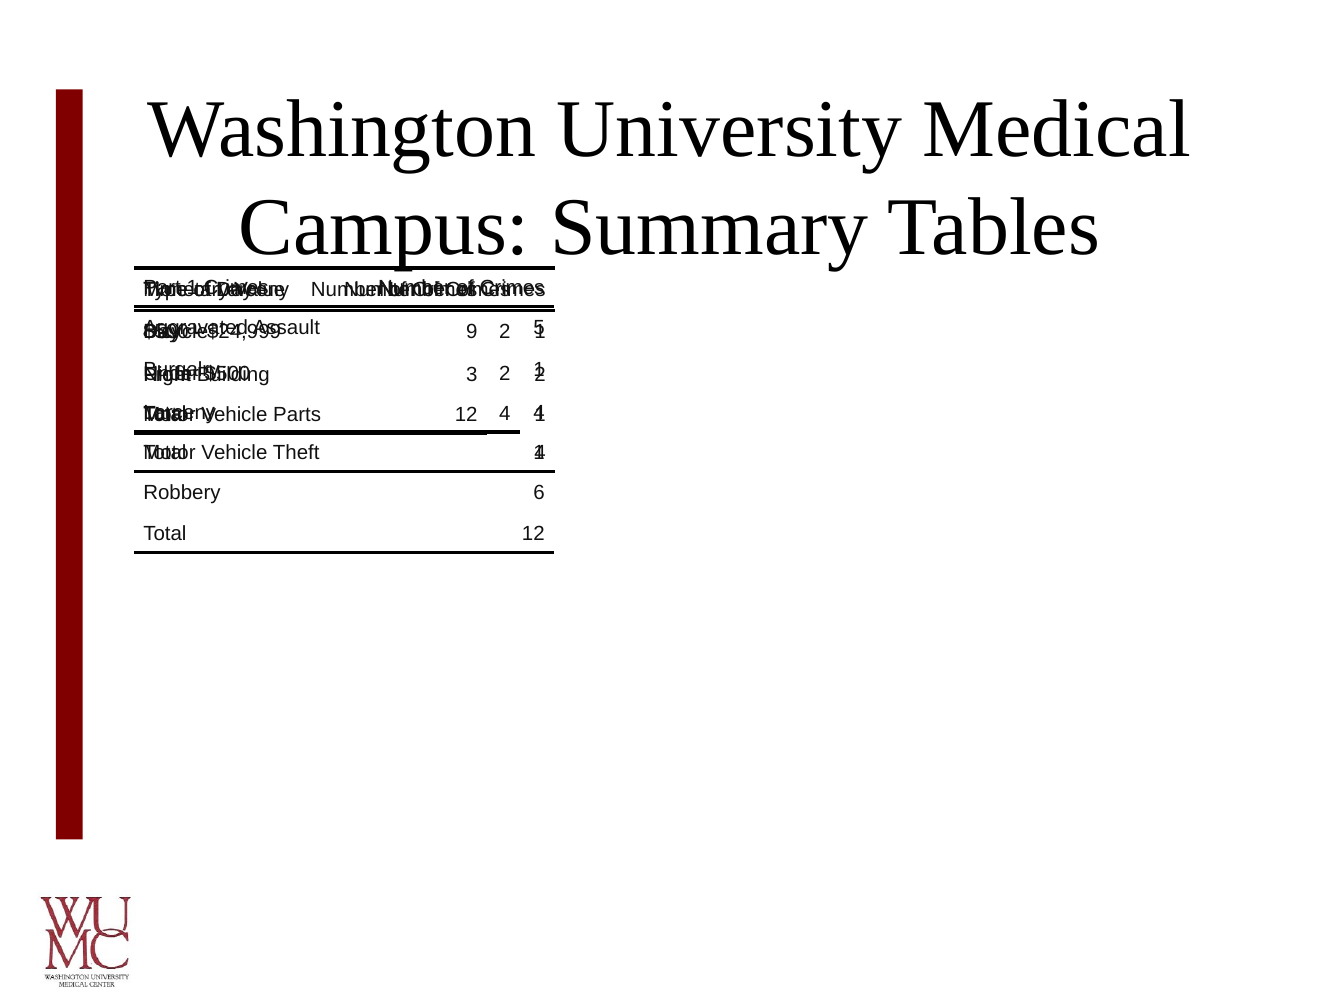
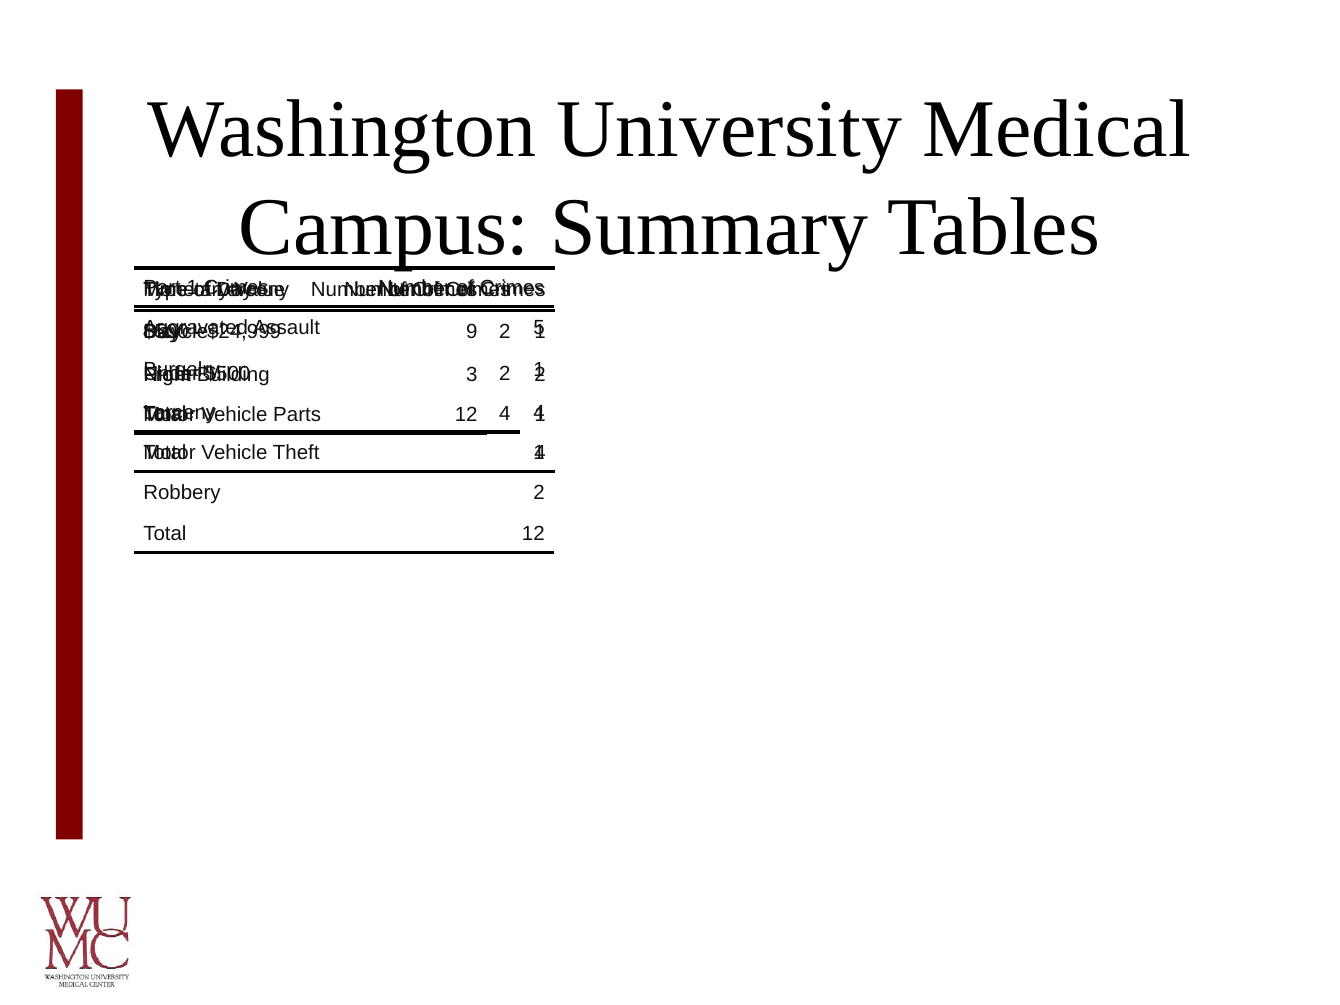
Robbery 6: 6 -> 2
